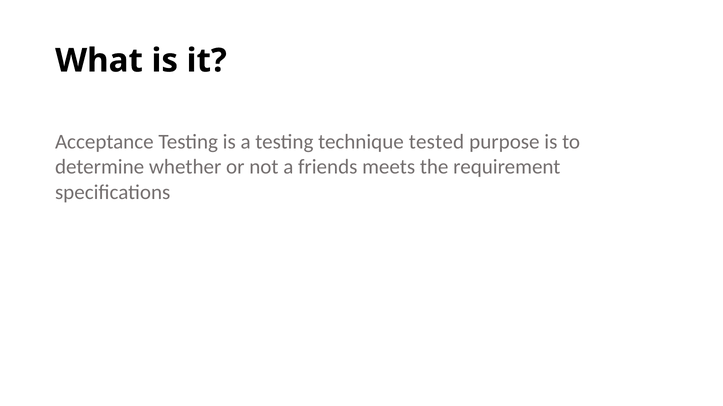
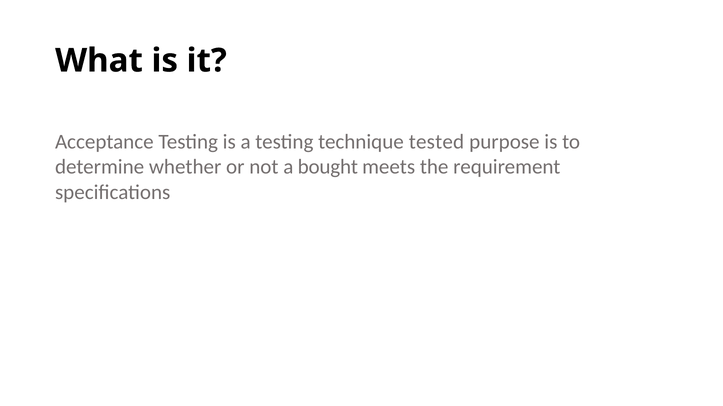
friends: friends -> bought
